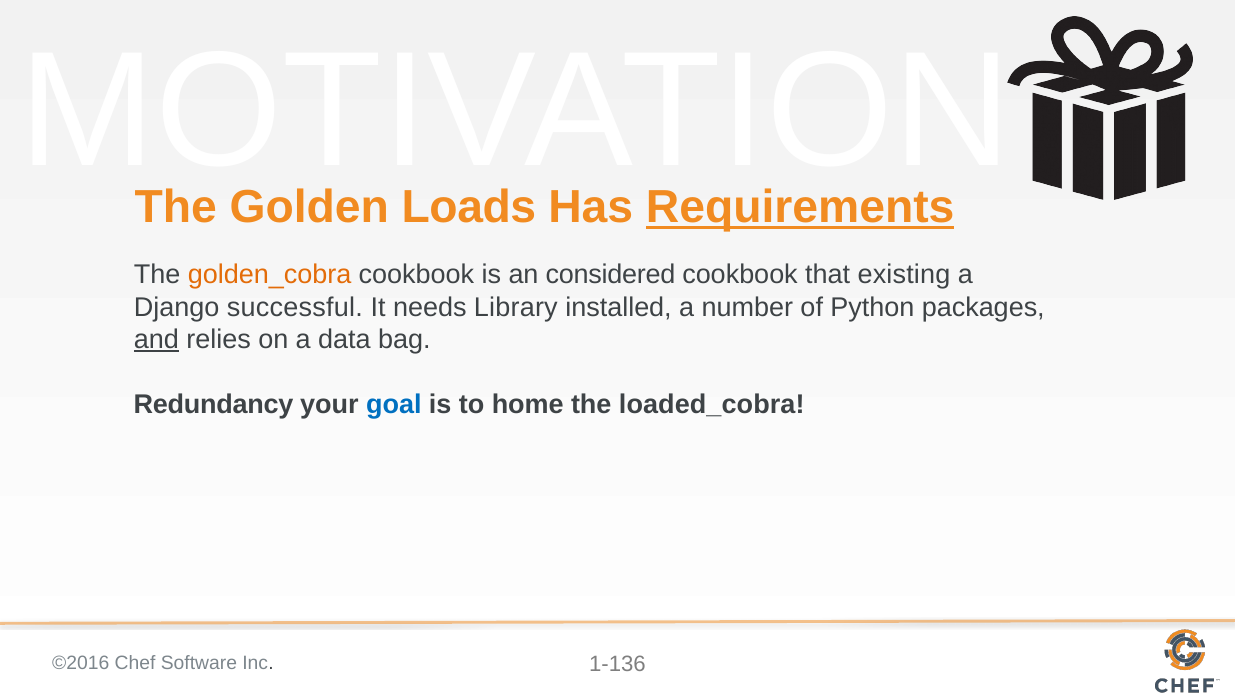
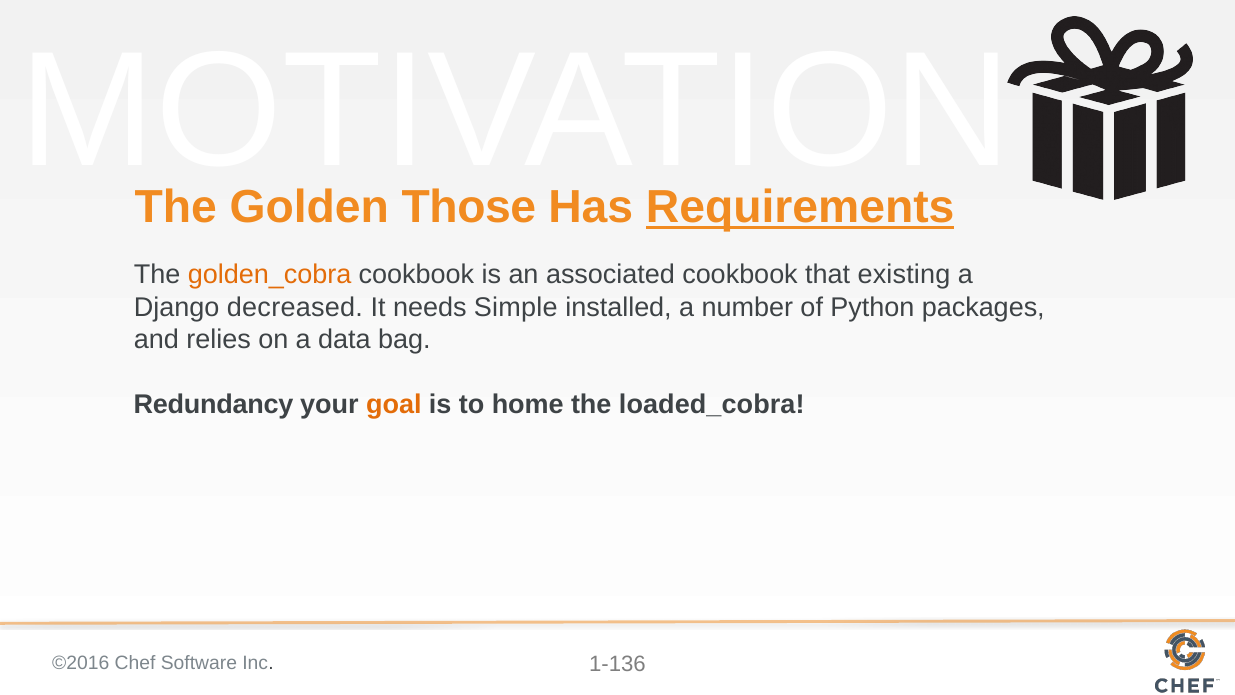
Loads: Loads -> Those
considered: considered -> associated
successful: successful -> decreased
Library: Library -> Simple
and underline: present -> none
goal colour: blue -> orange
